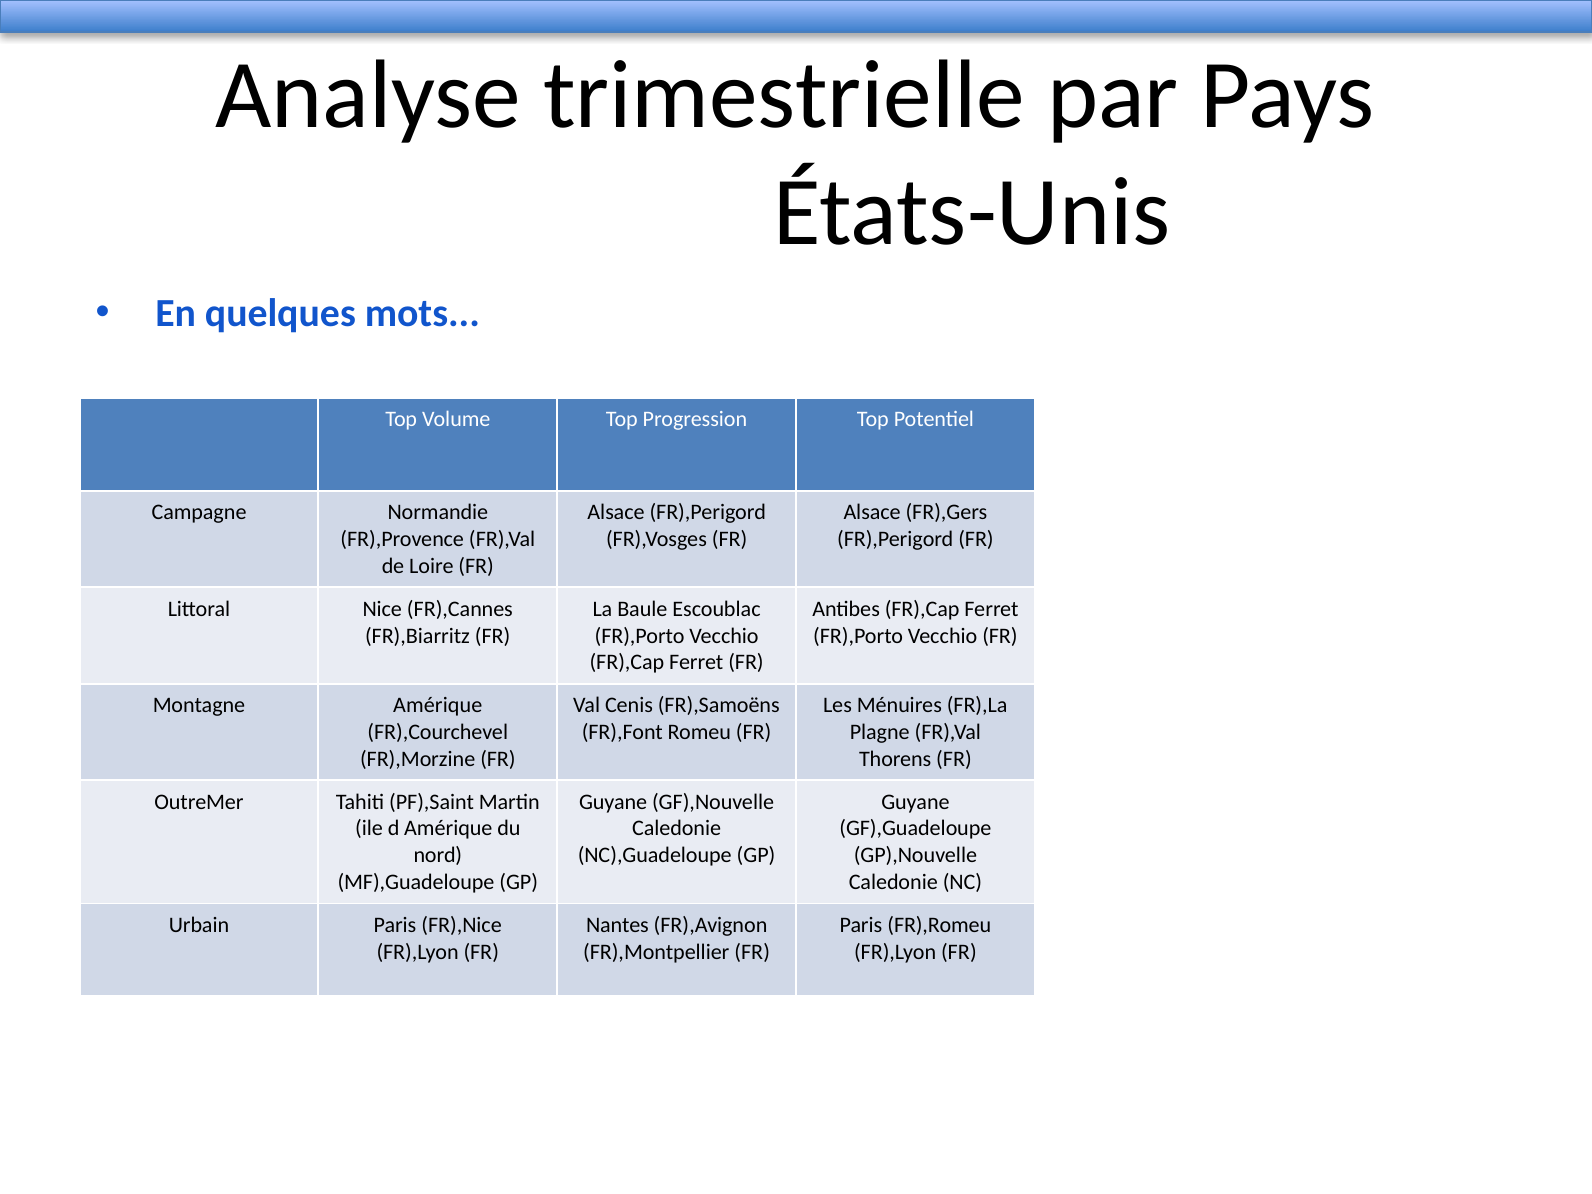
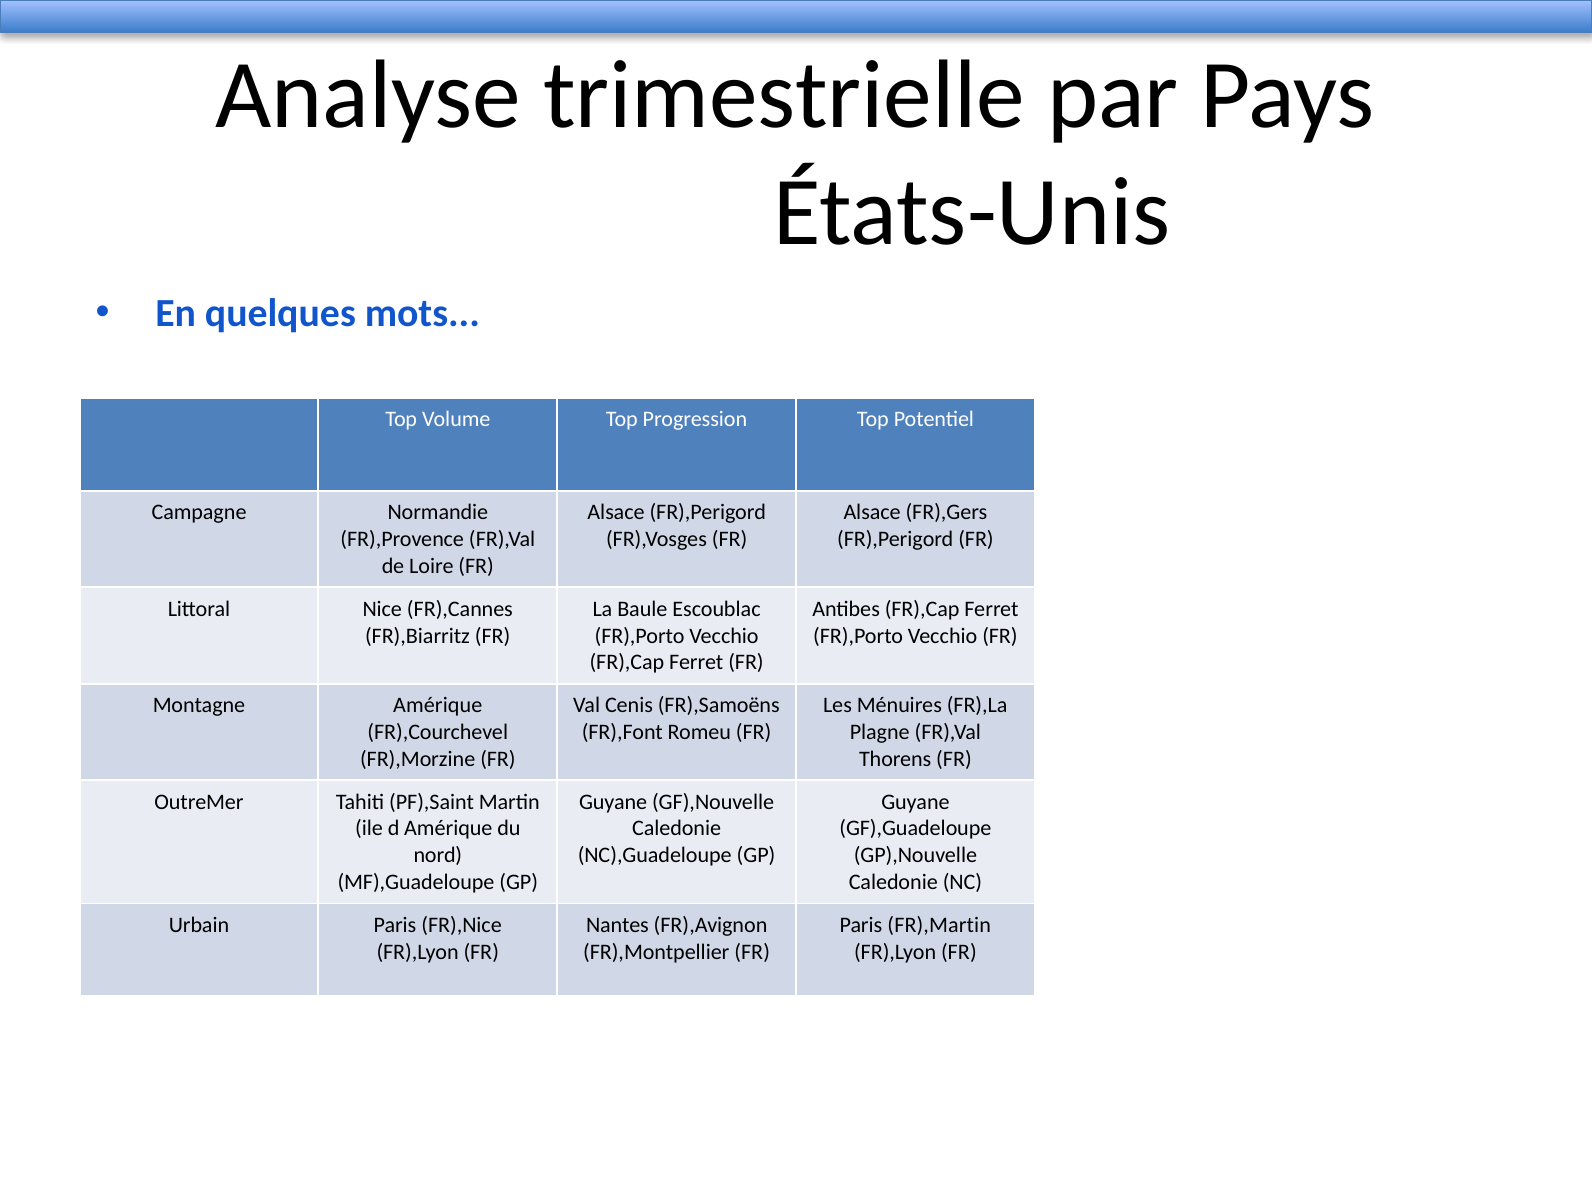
FR),Romeu: FR),Romeu -> FR),Martin
